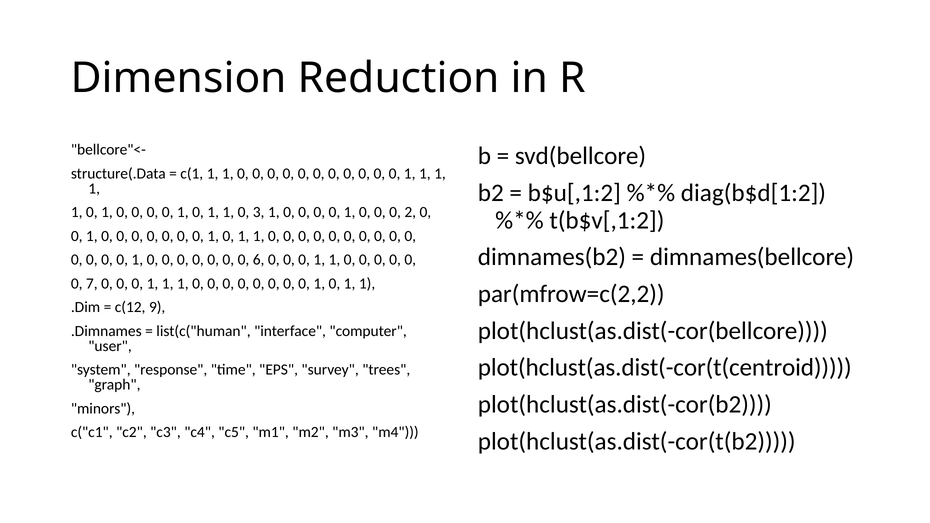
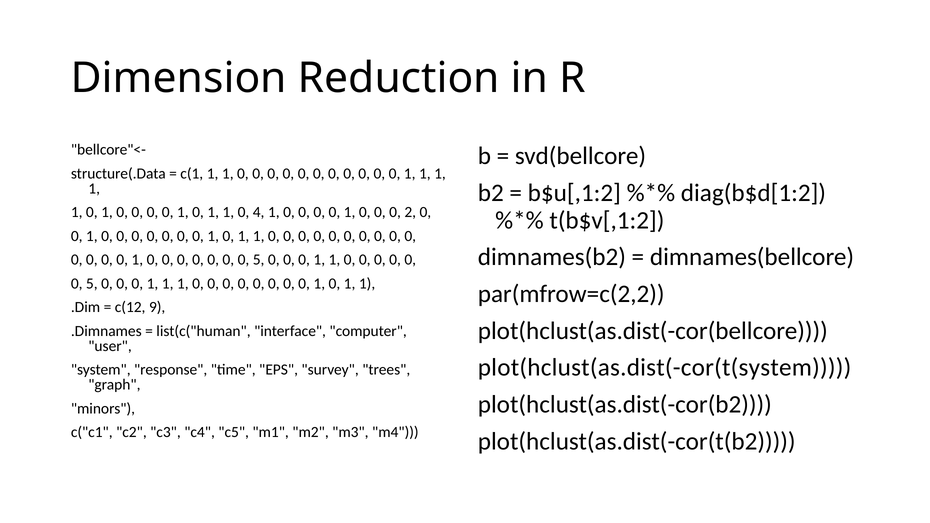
3: 3 -> 4
6 at (259, 260): 6 -> 5
7 at (92, 283): 7 -> 5
plot(hclust(as.dist(-cor(t(centroid: plot(hclust(as.dist(-cor(t(centroid -> plot(hclust(as.dist(-cor(t(system
